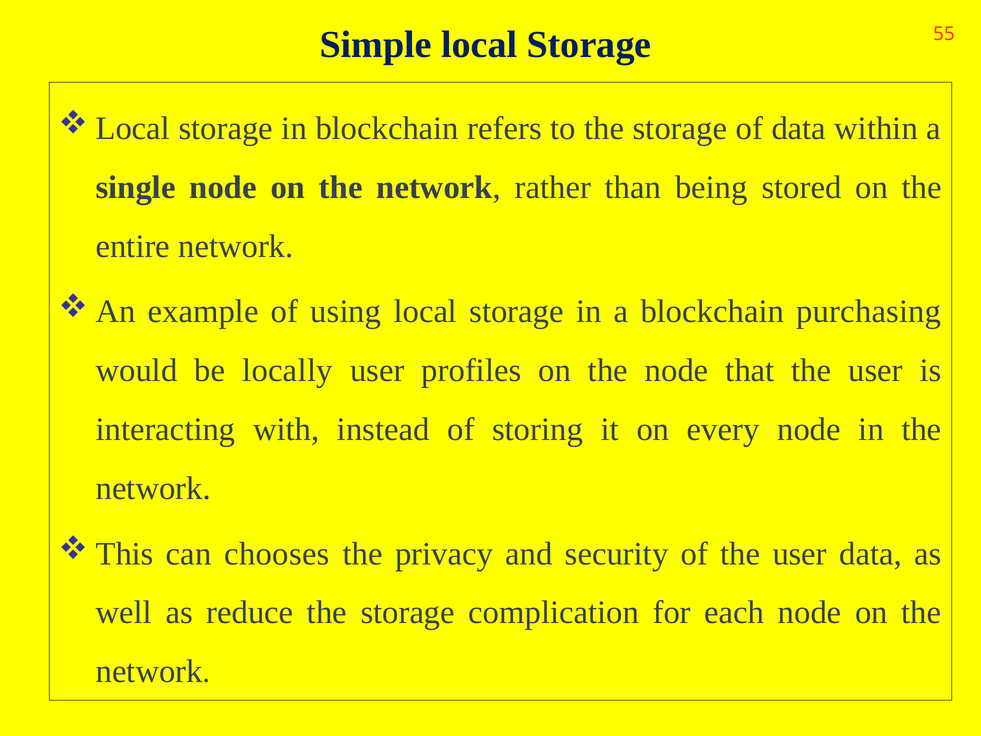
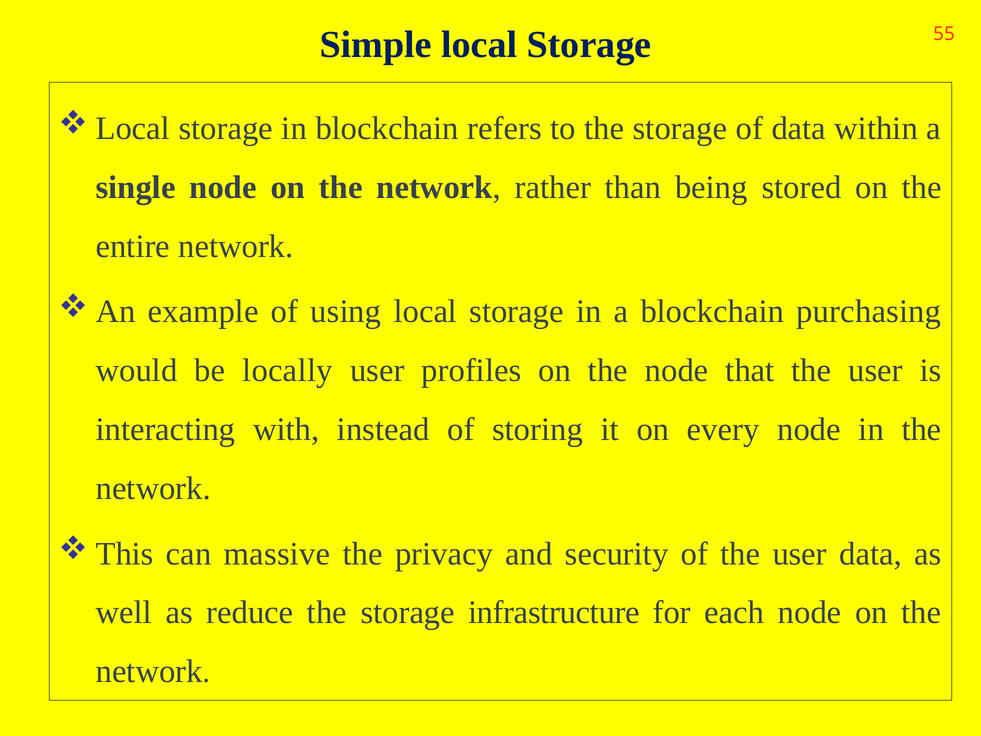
chooses: chooses -> massive
complication: complication -> infrastructure
